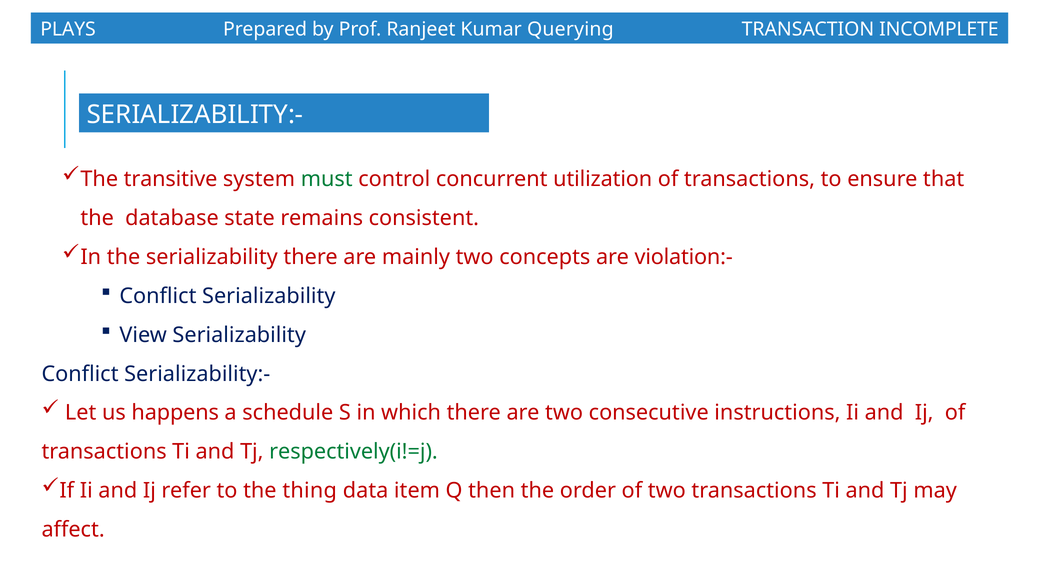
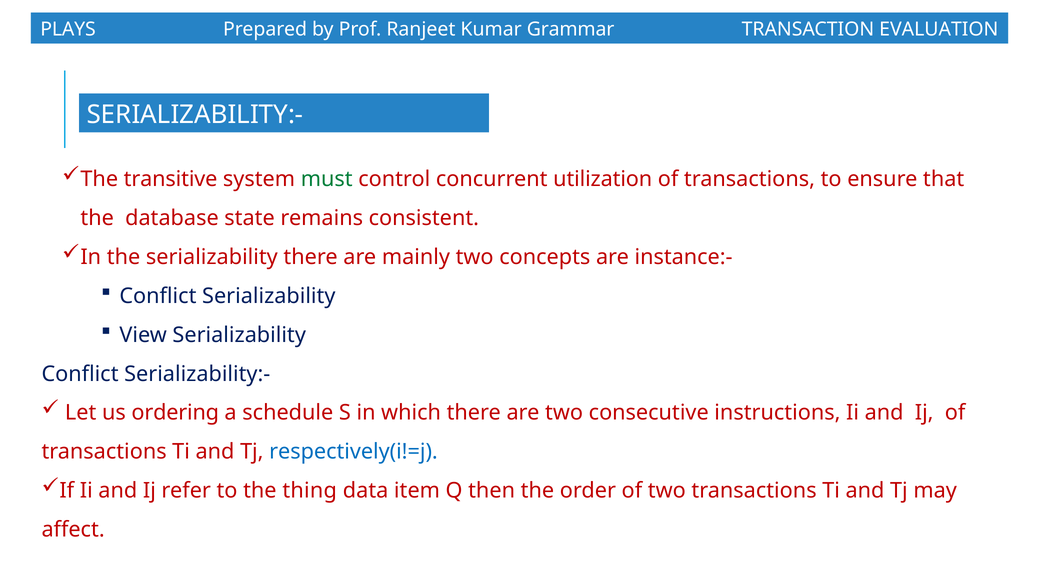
Querying: Querying -> Grammar
INCOMPLETE: INCOMPLETE -> EVALUATION
violation:-: violation:- -> instance:-
happens: happens -> ordering
respectively(i!=j colour: green -> blue
